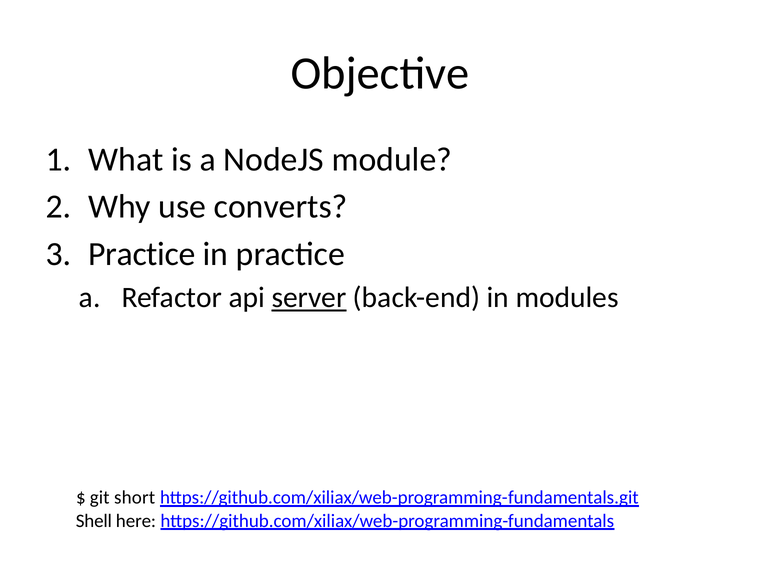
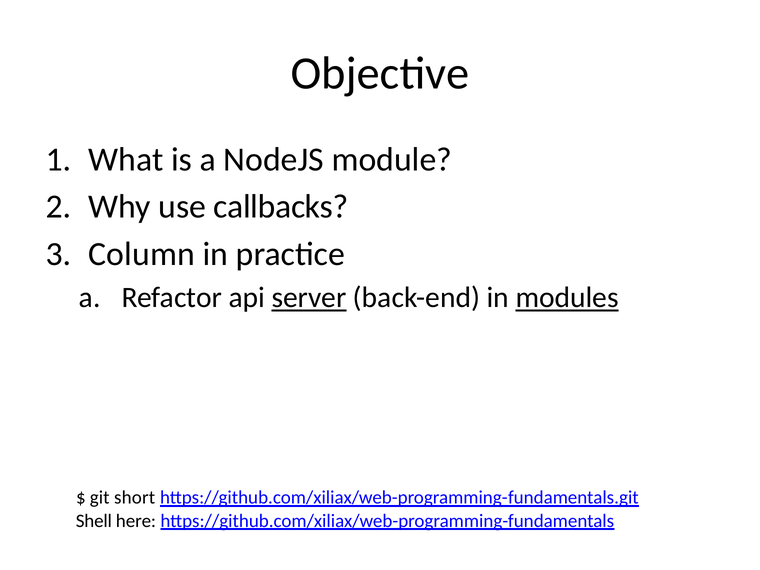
converts: converts -> callbacks
Practice at (142, 254): Practice -> Column
modules underline: none -> present
